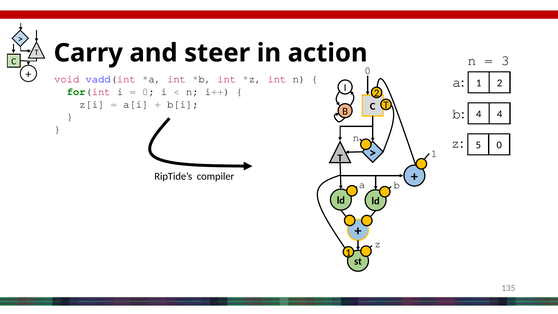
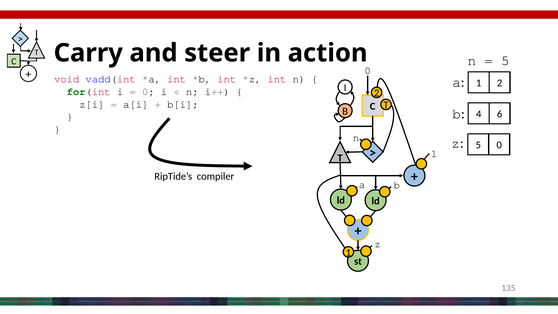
3 at (505, 61): 3 -> 5
4 4: 4 -> 6
